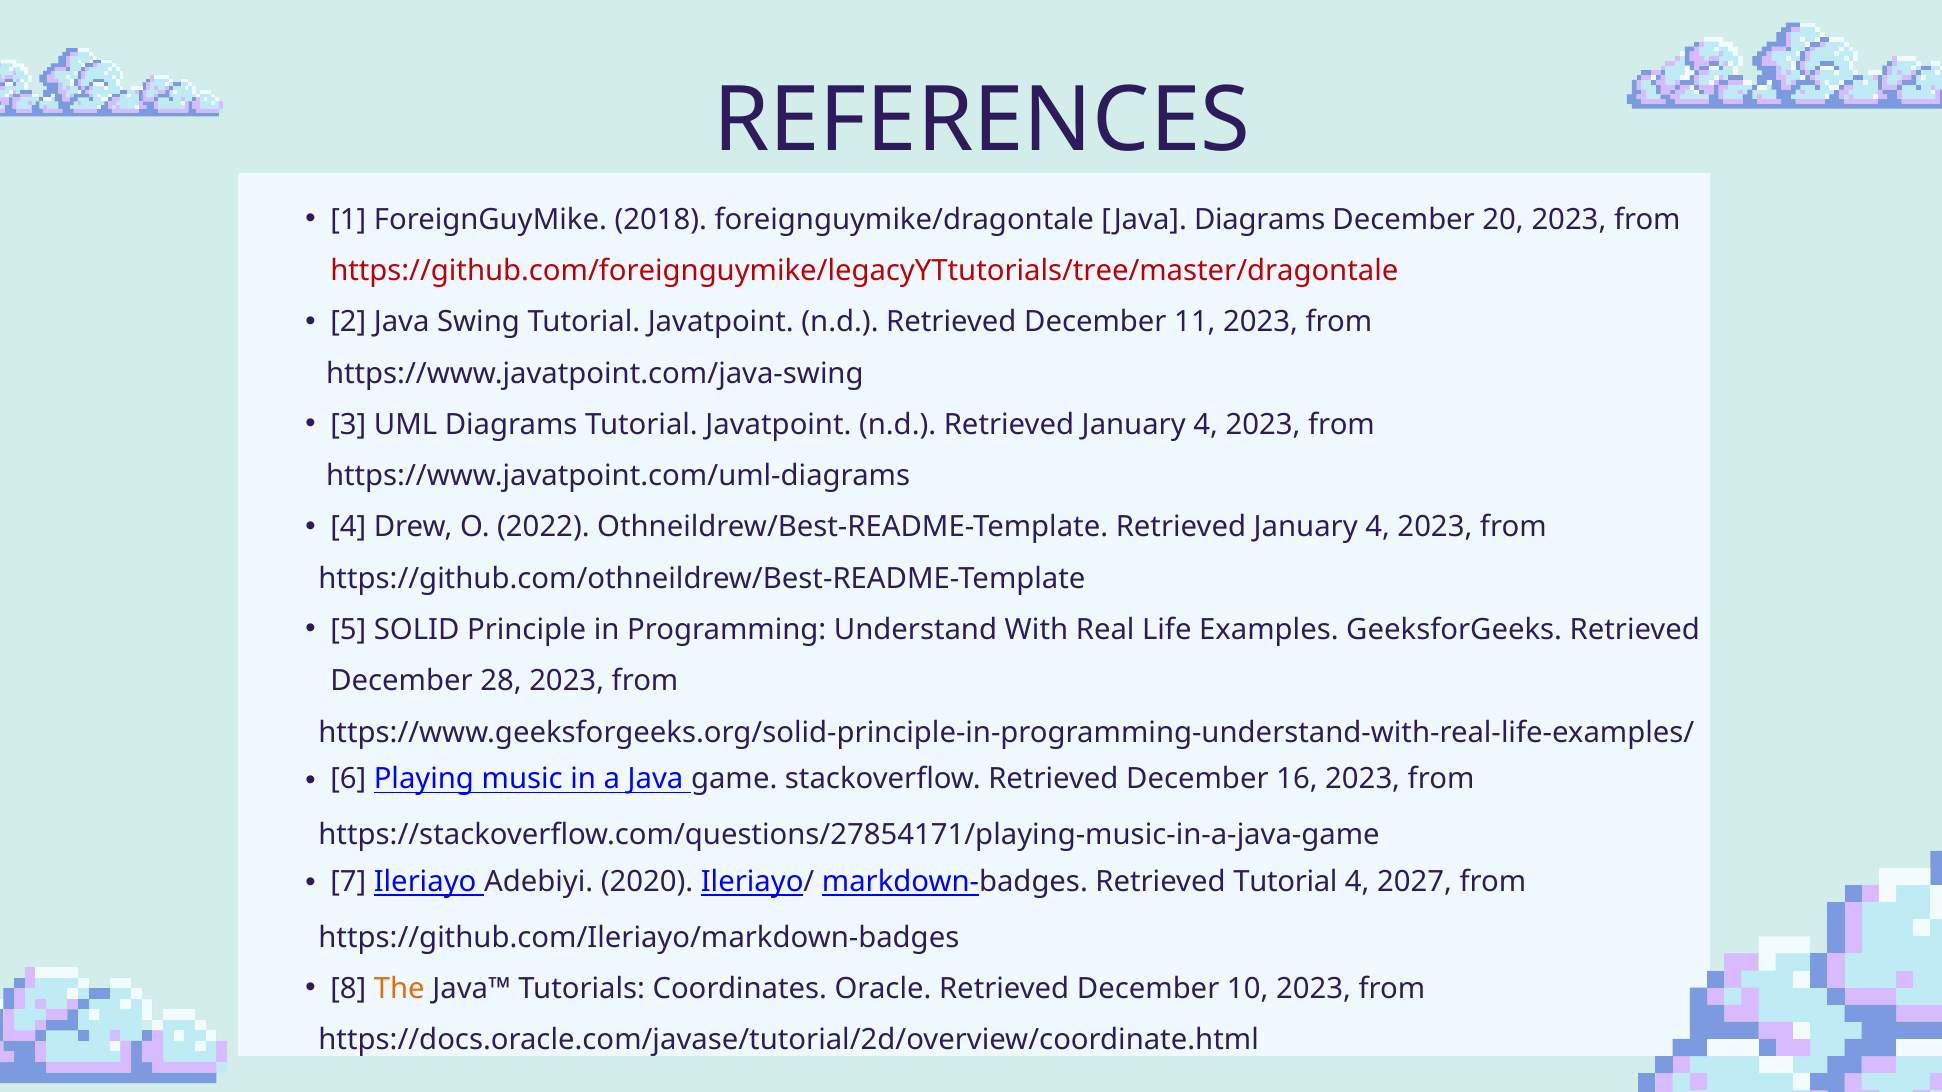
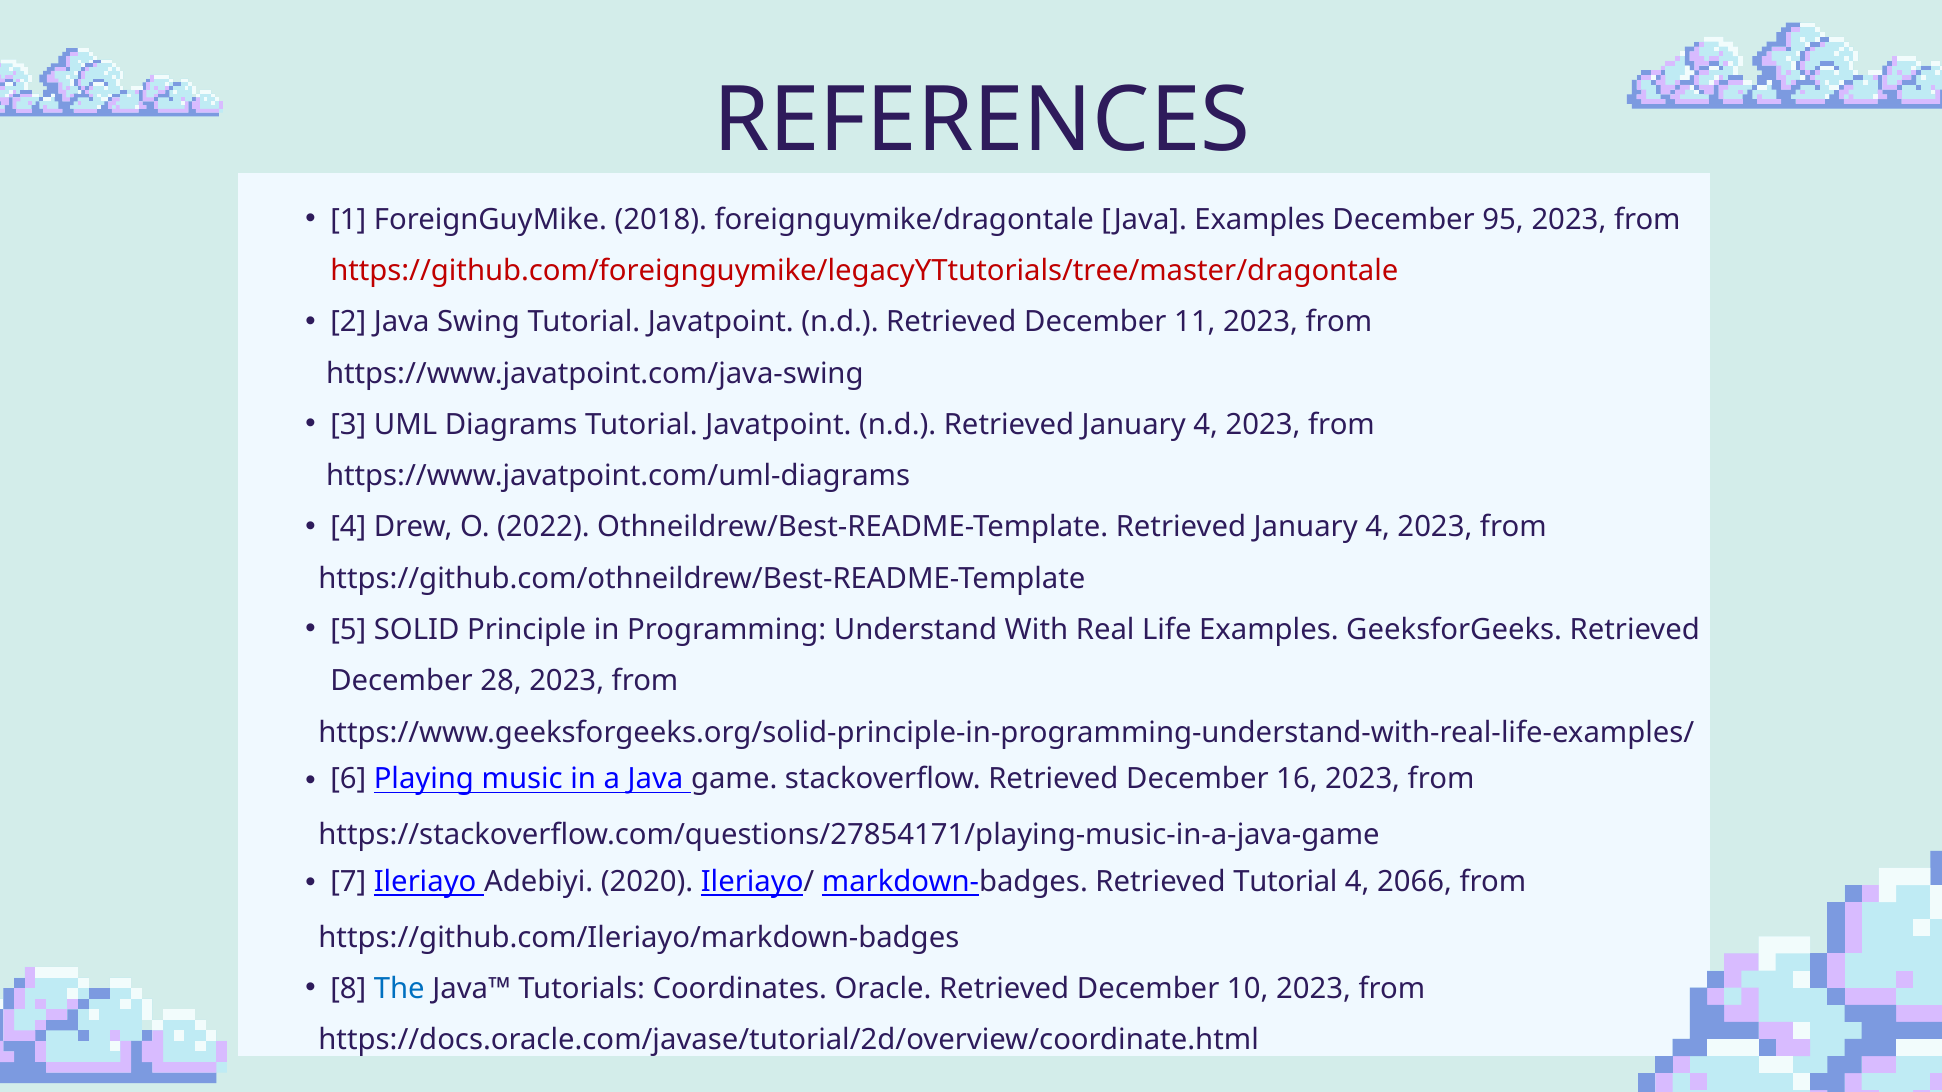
Java Diagrams: Diagrams -> Examples
20: 20 -> 95
2027: 2027 -> 2066
The colour: orange -> blue
